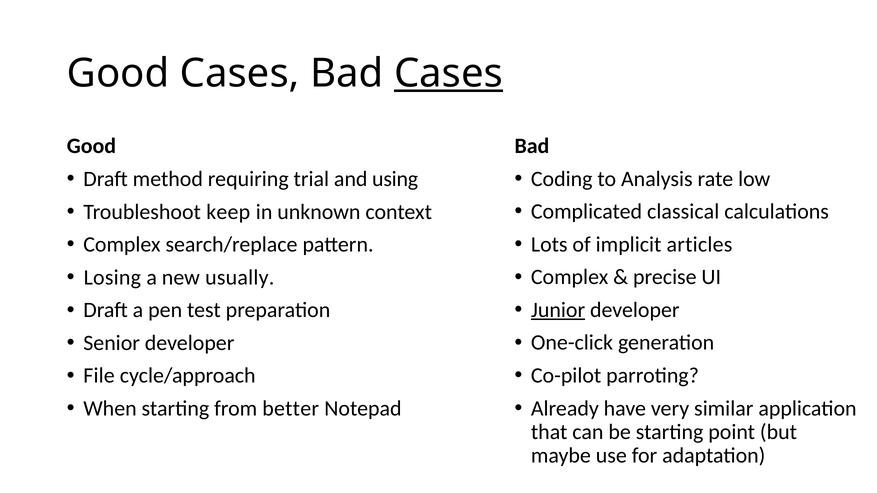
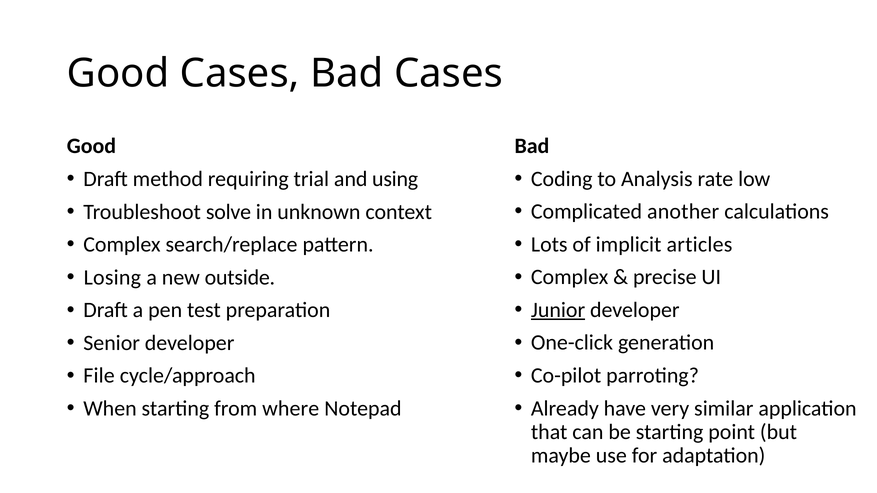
Cases at (449, 74) underline: present -> none
classical: classical -> another
keep: keep -> solve
usually: usually -> outside
better: better -> where
